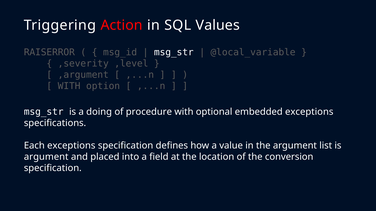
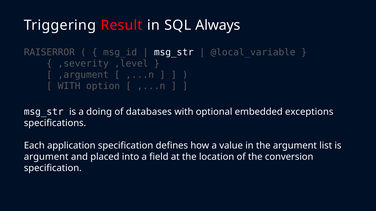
Action: Action -> Result
Values: Values -> Always
procedure: procedure -> databases
Each exceptions: exceptions -> application
